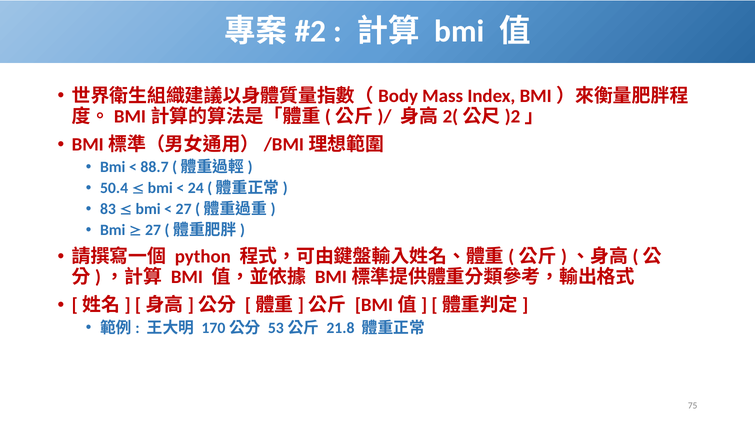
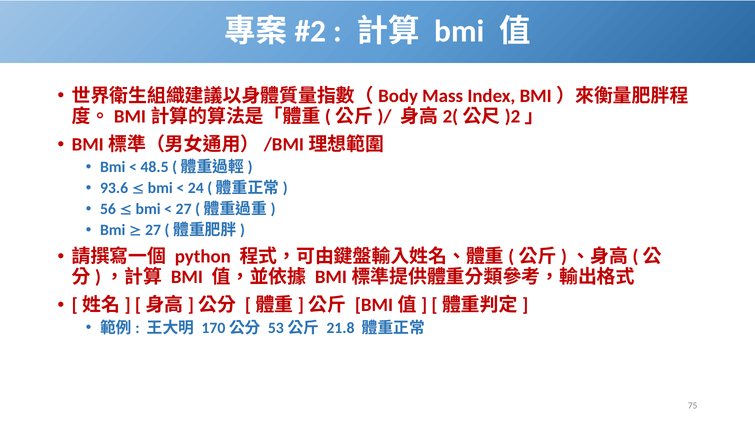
88.7: 88.7 -> 48.5
50.4: 50.4 -> 93.6
83: 83 -> 56
